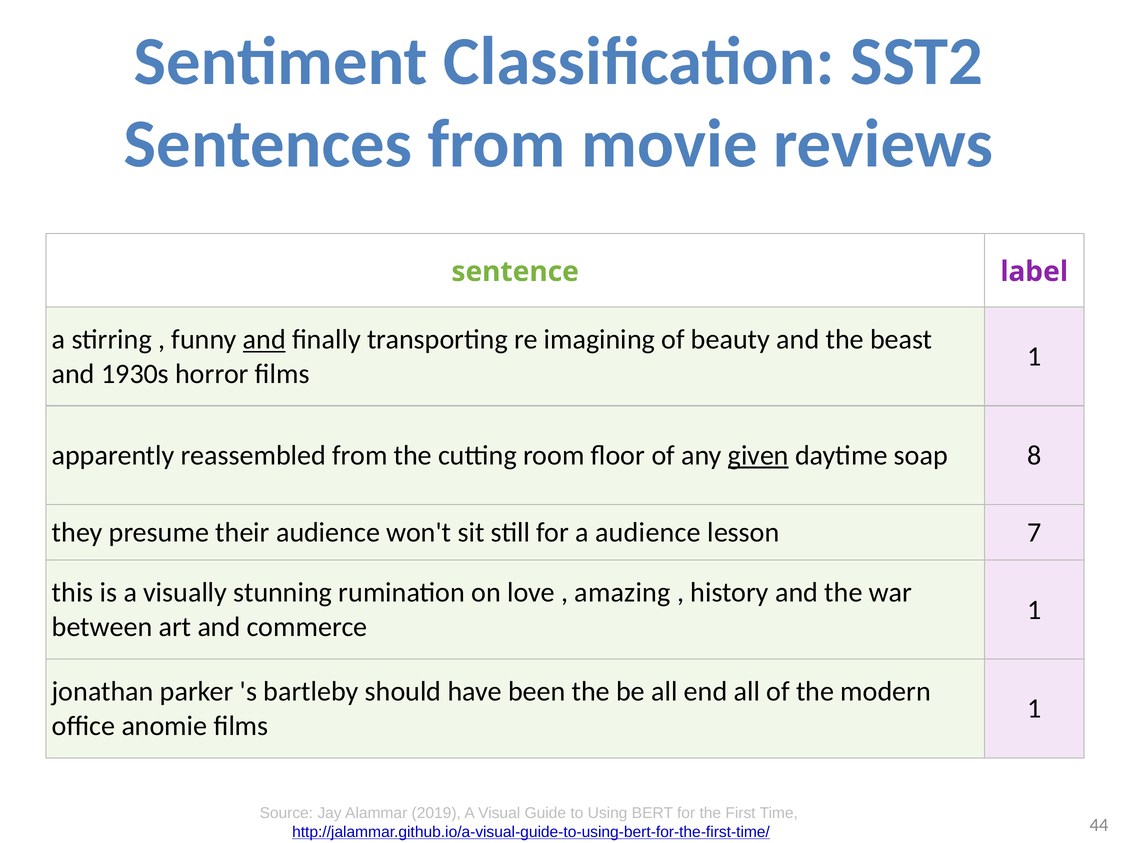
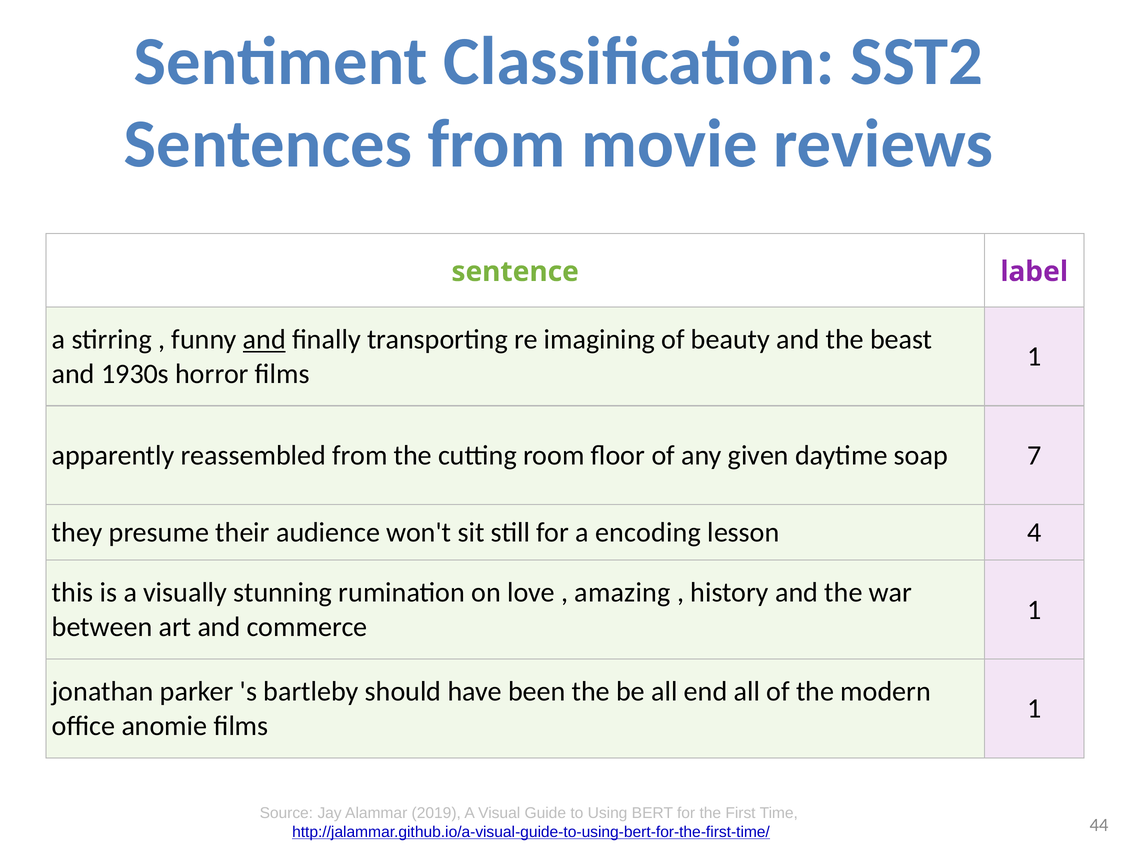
given underline: present -> none
8: 8 -> 7
a audience: audience -> encoding
7: 7 -> 4
